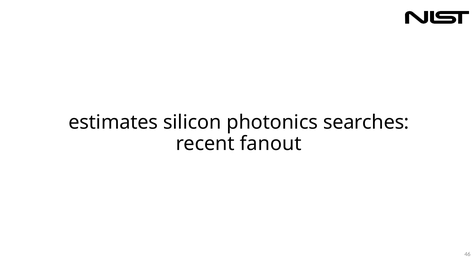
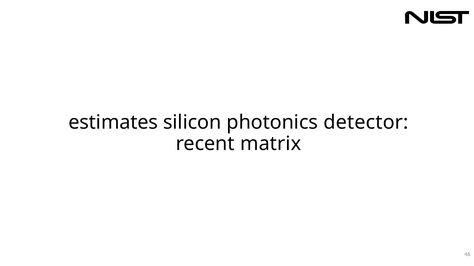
searches: searches -> detector
fanout: fanout -> matrix
